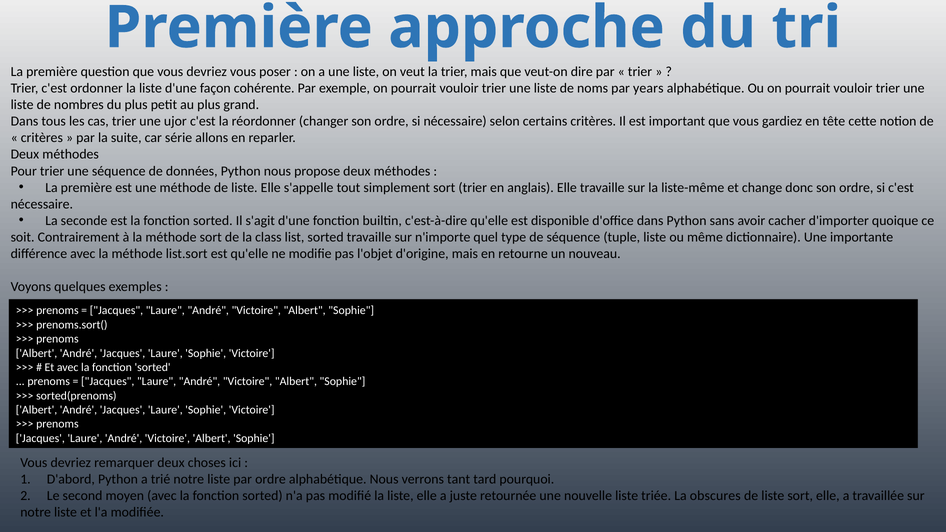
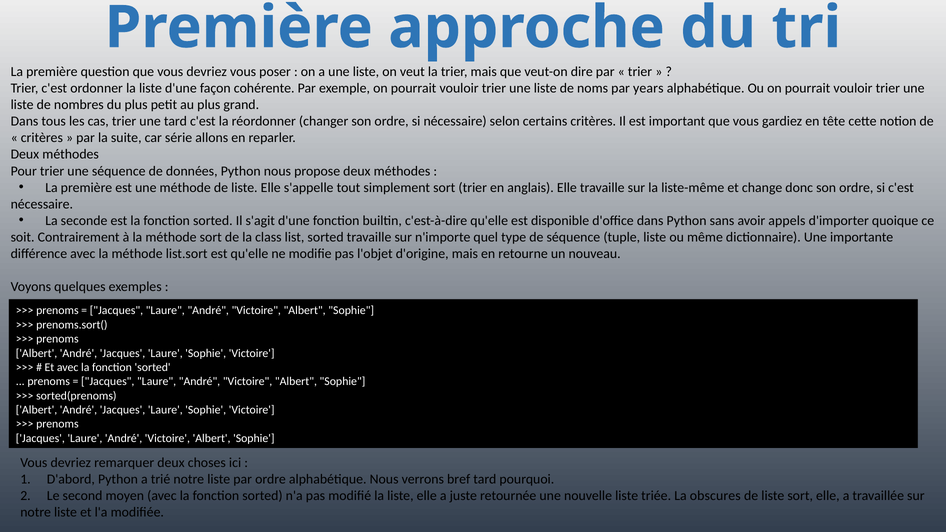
une ujor: ujor -> tard
cacher: cacher -> appels
tant: tant -> bref
